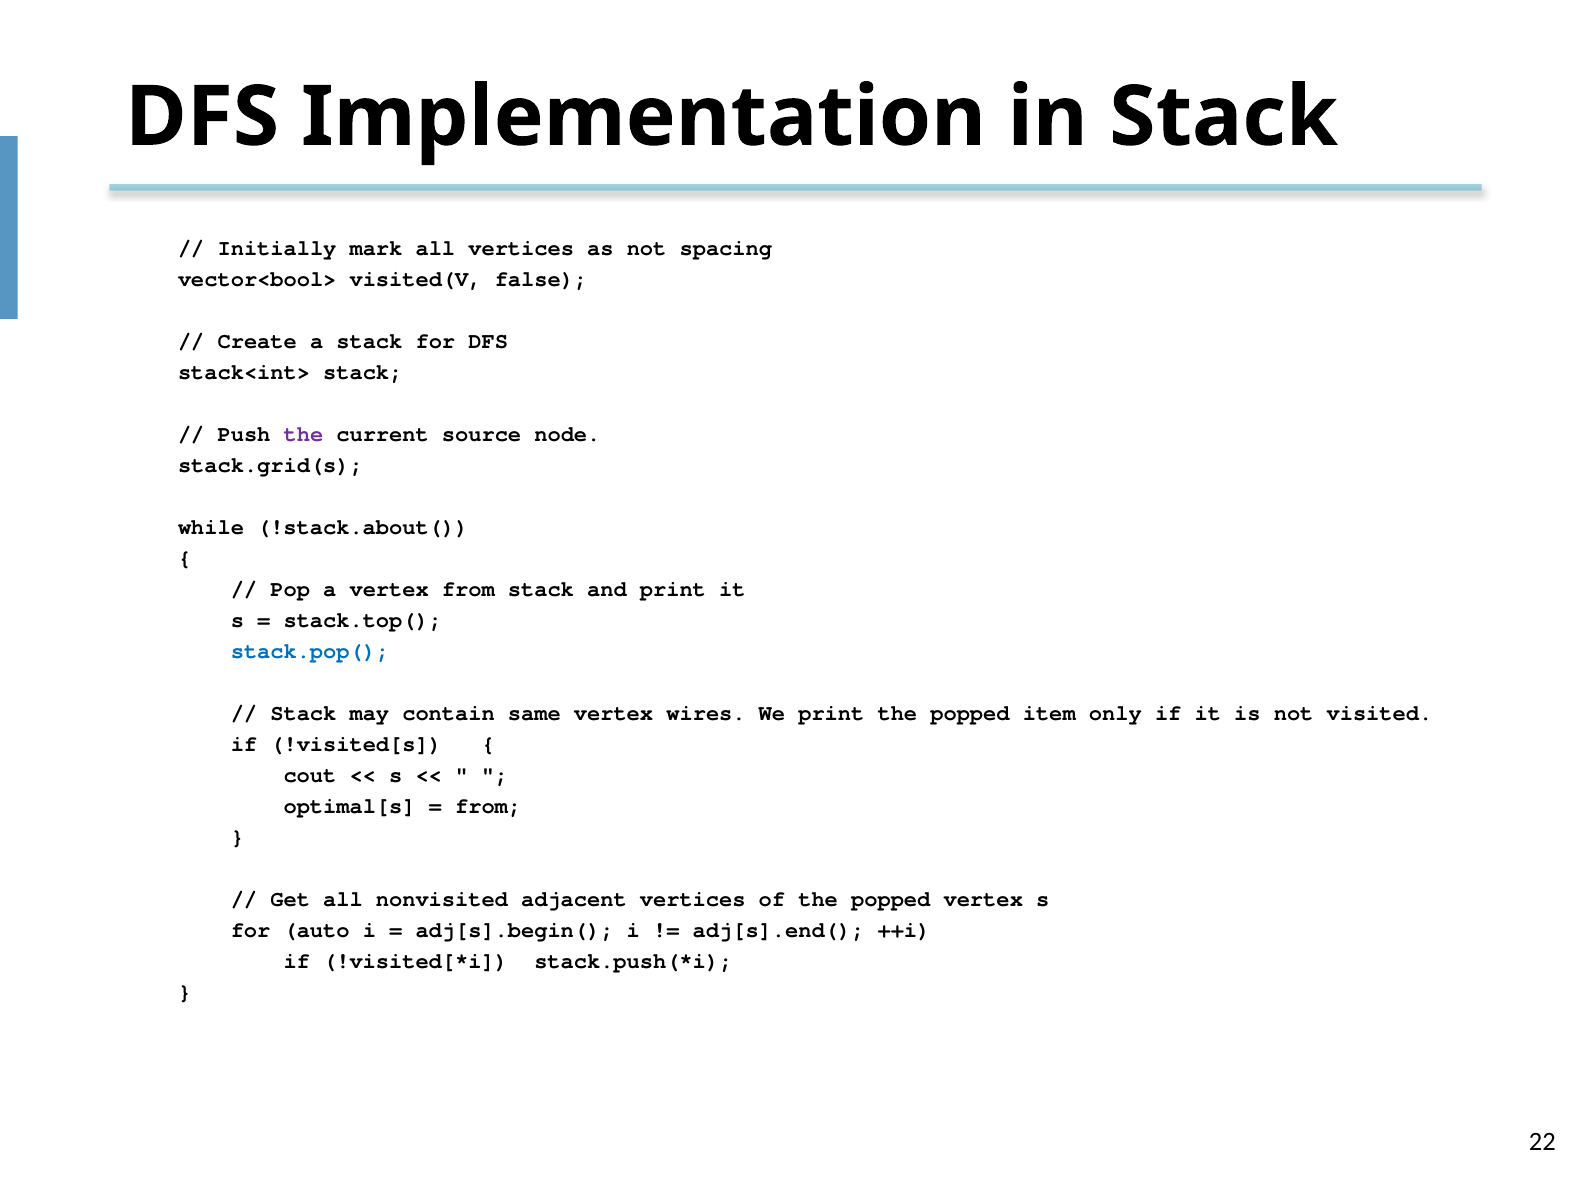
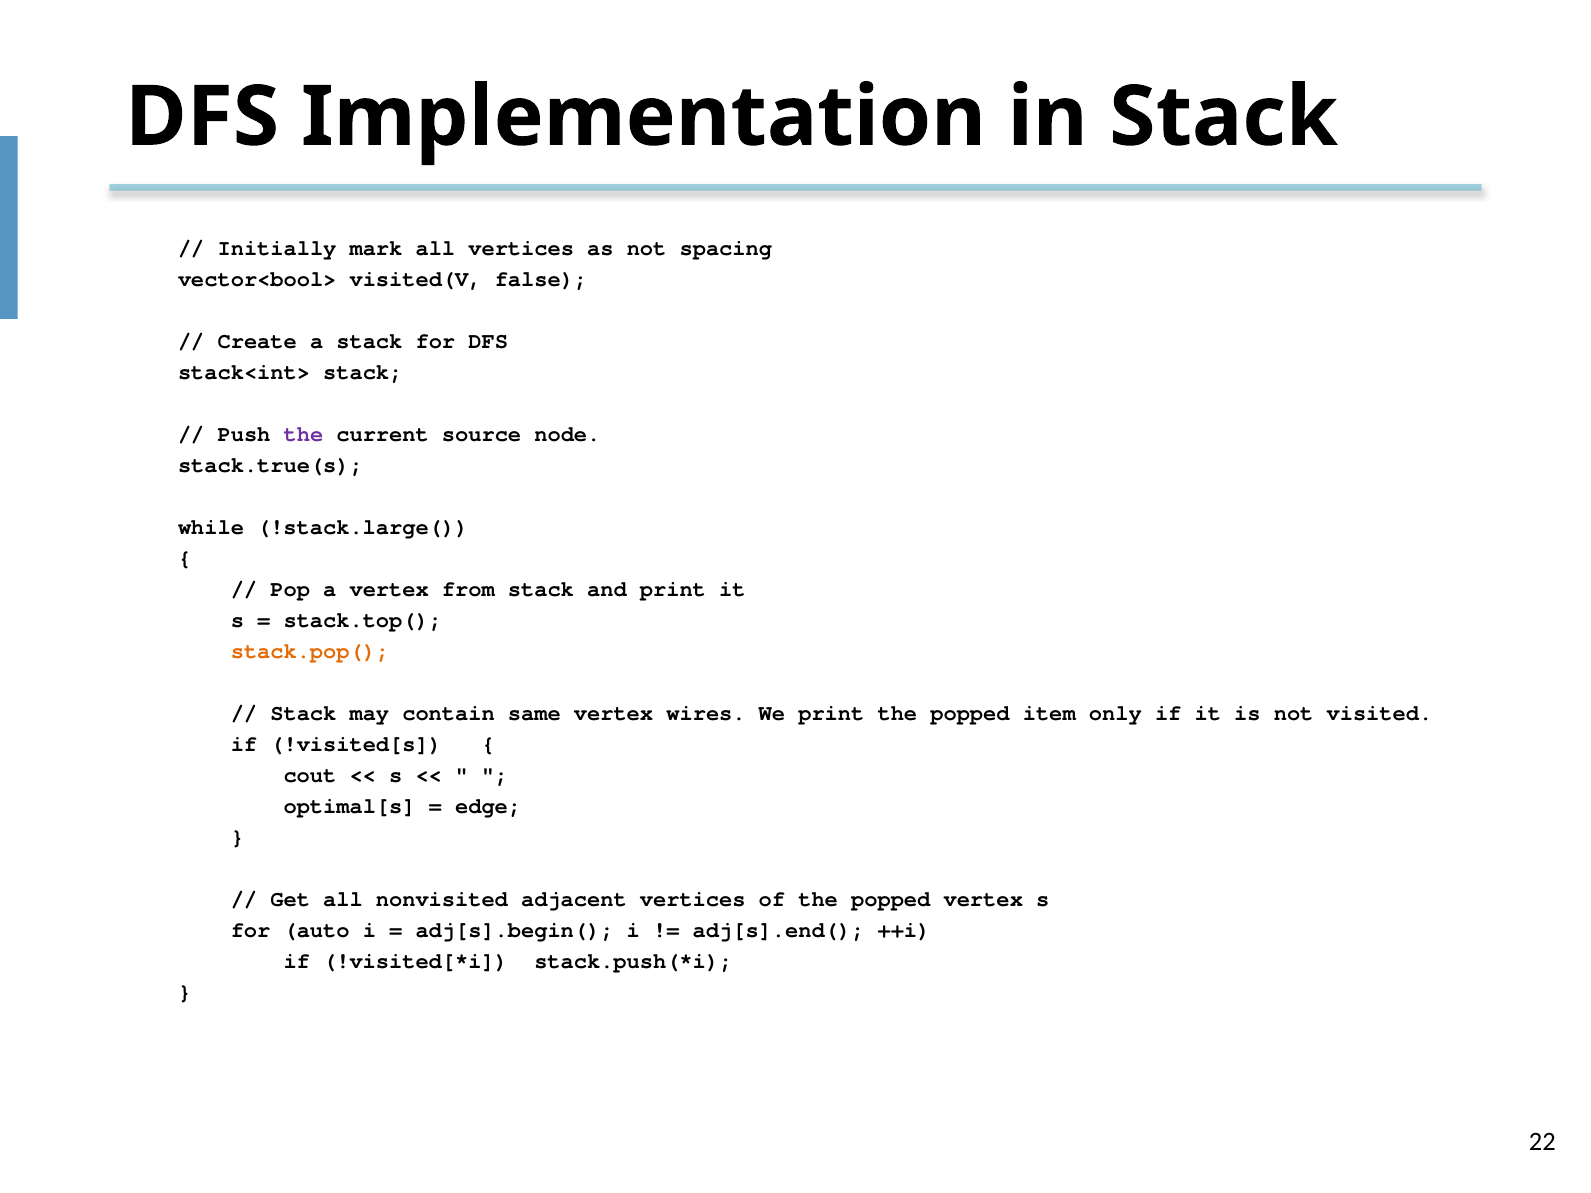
stack.grid(s: stack.grid(s -> stack.true(s
!stack.about(: !stack.about( -> !stack.large(
stack.pop( colour: blue -> orange
from at (488, 806): from -> edge
